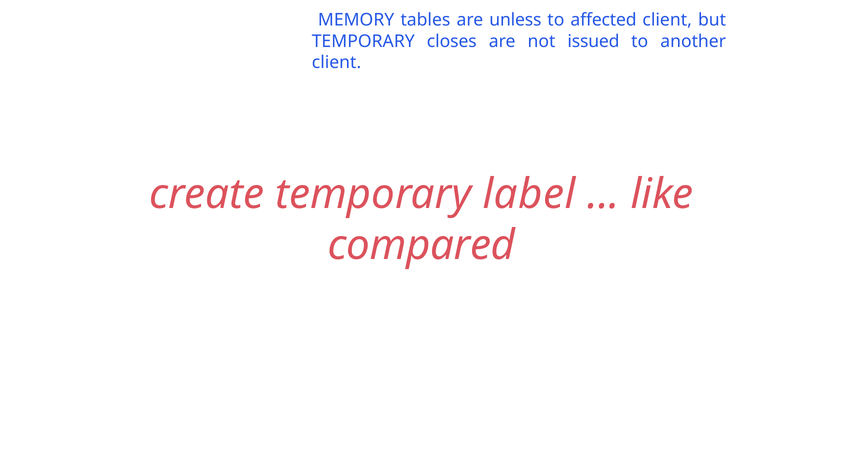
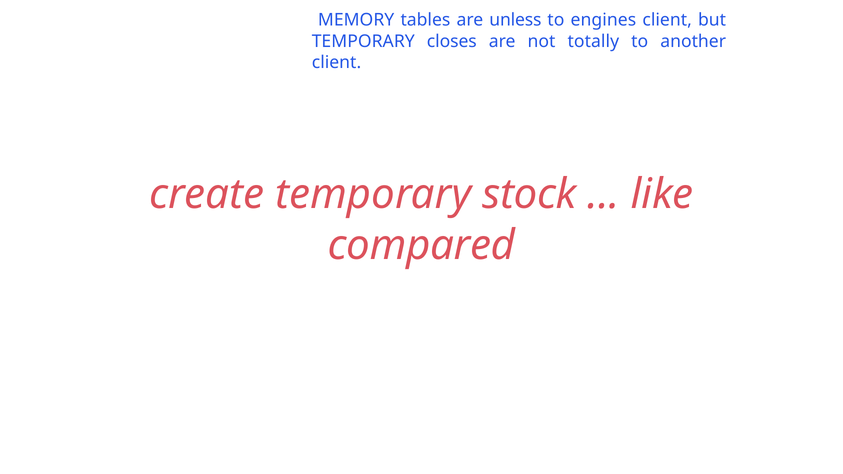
affected: affected -> engines
issued: issued -> totally
label: label -> stock
